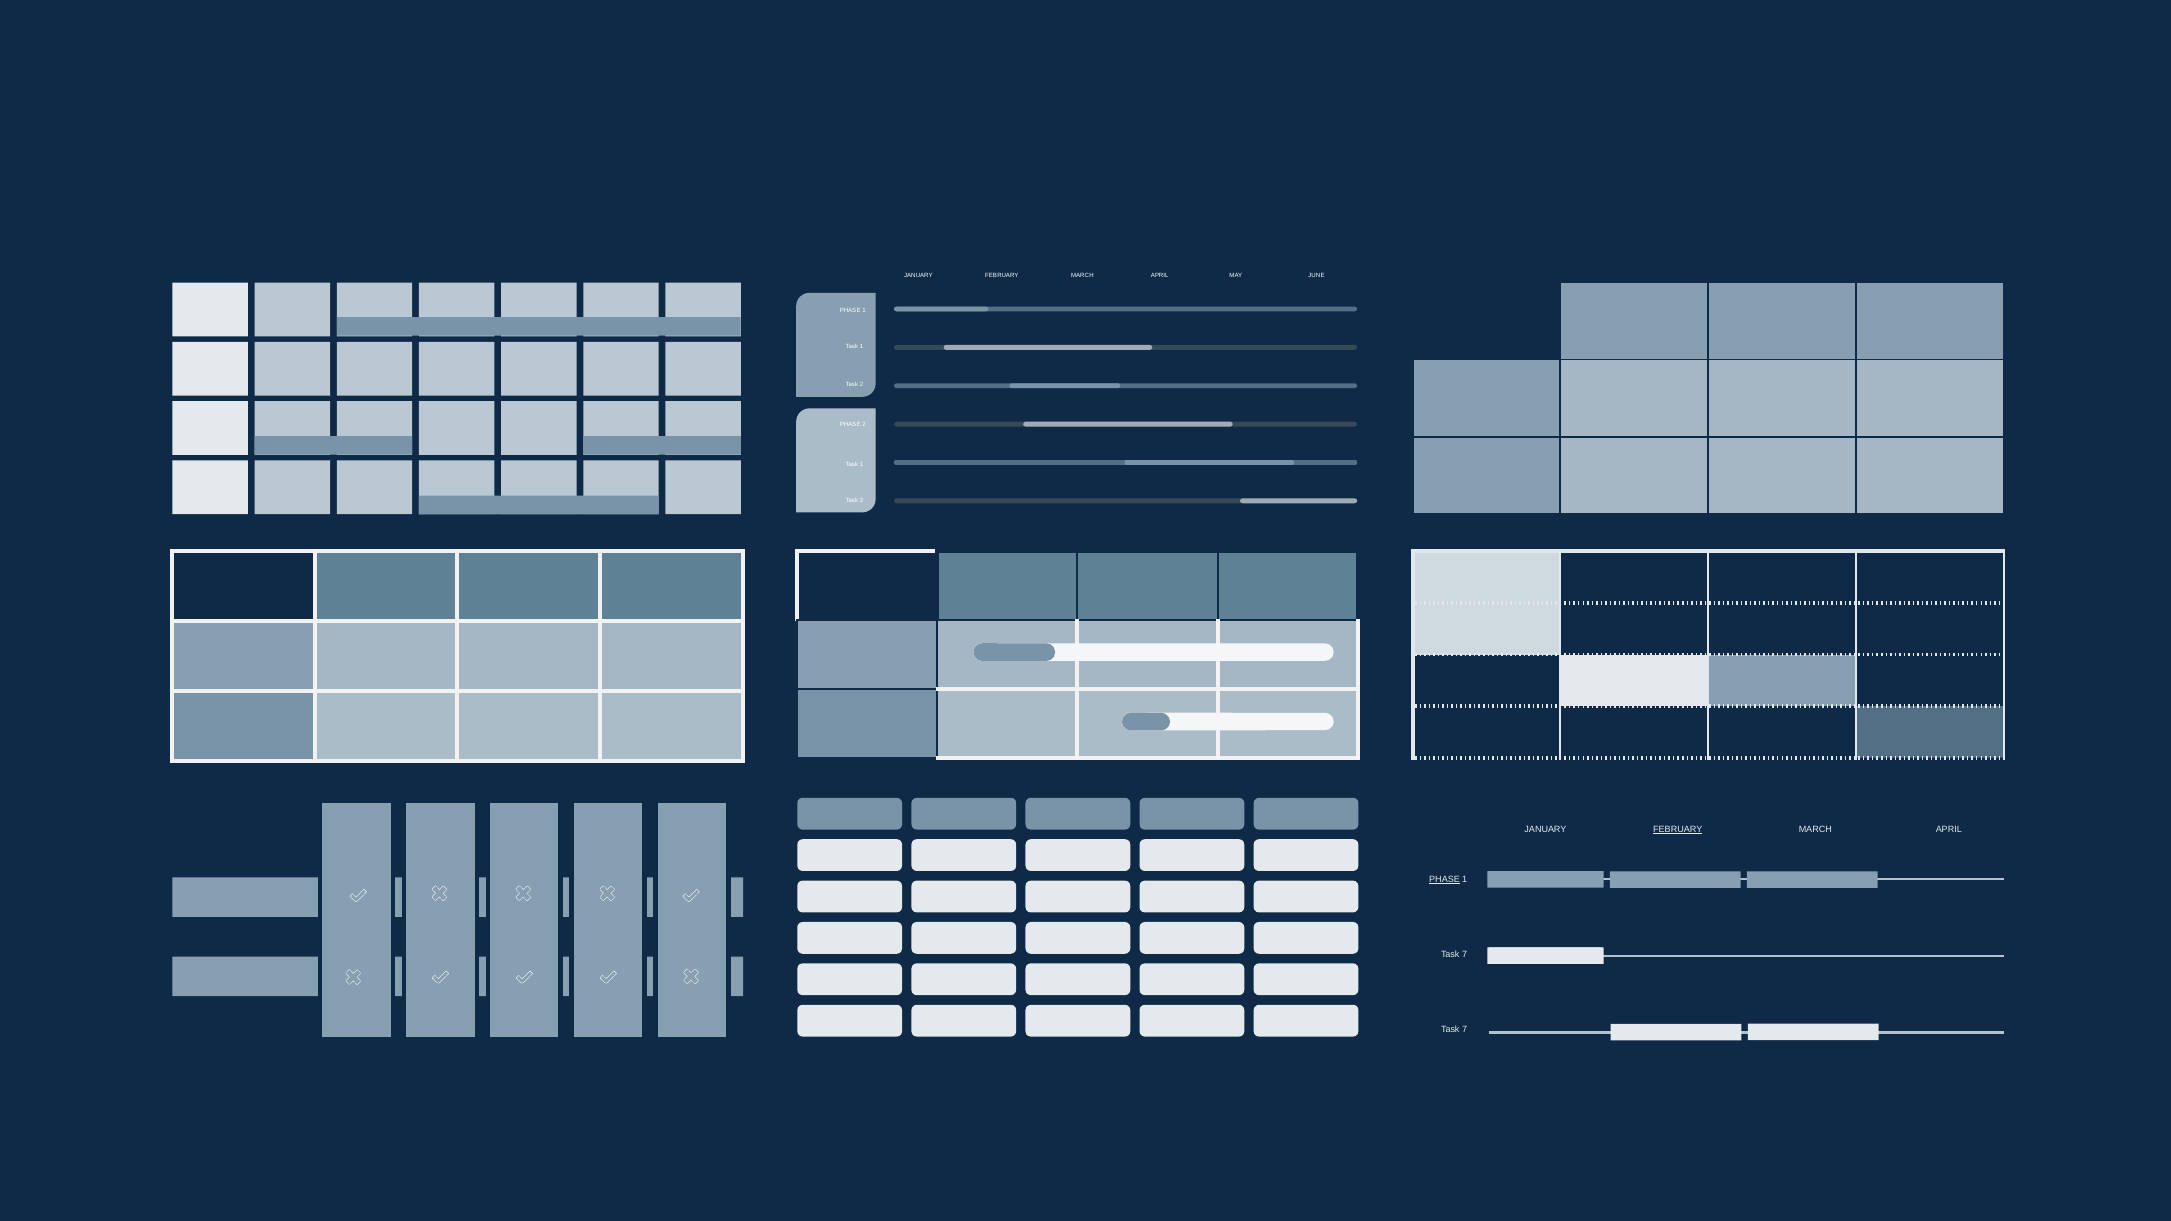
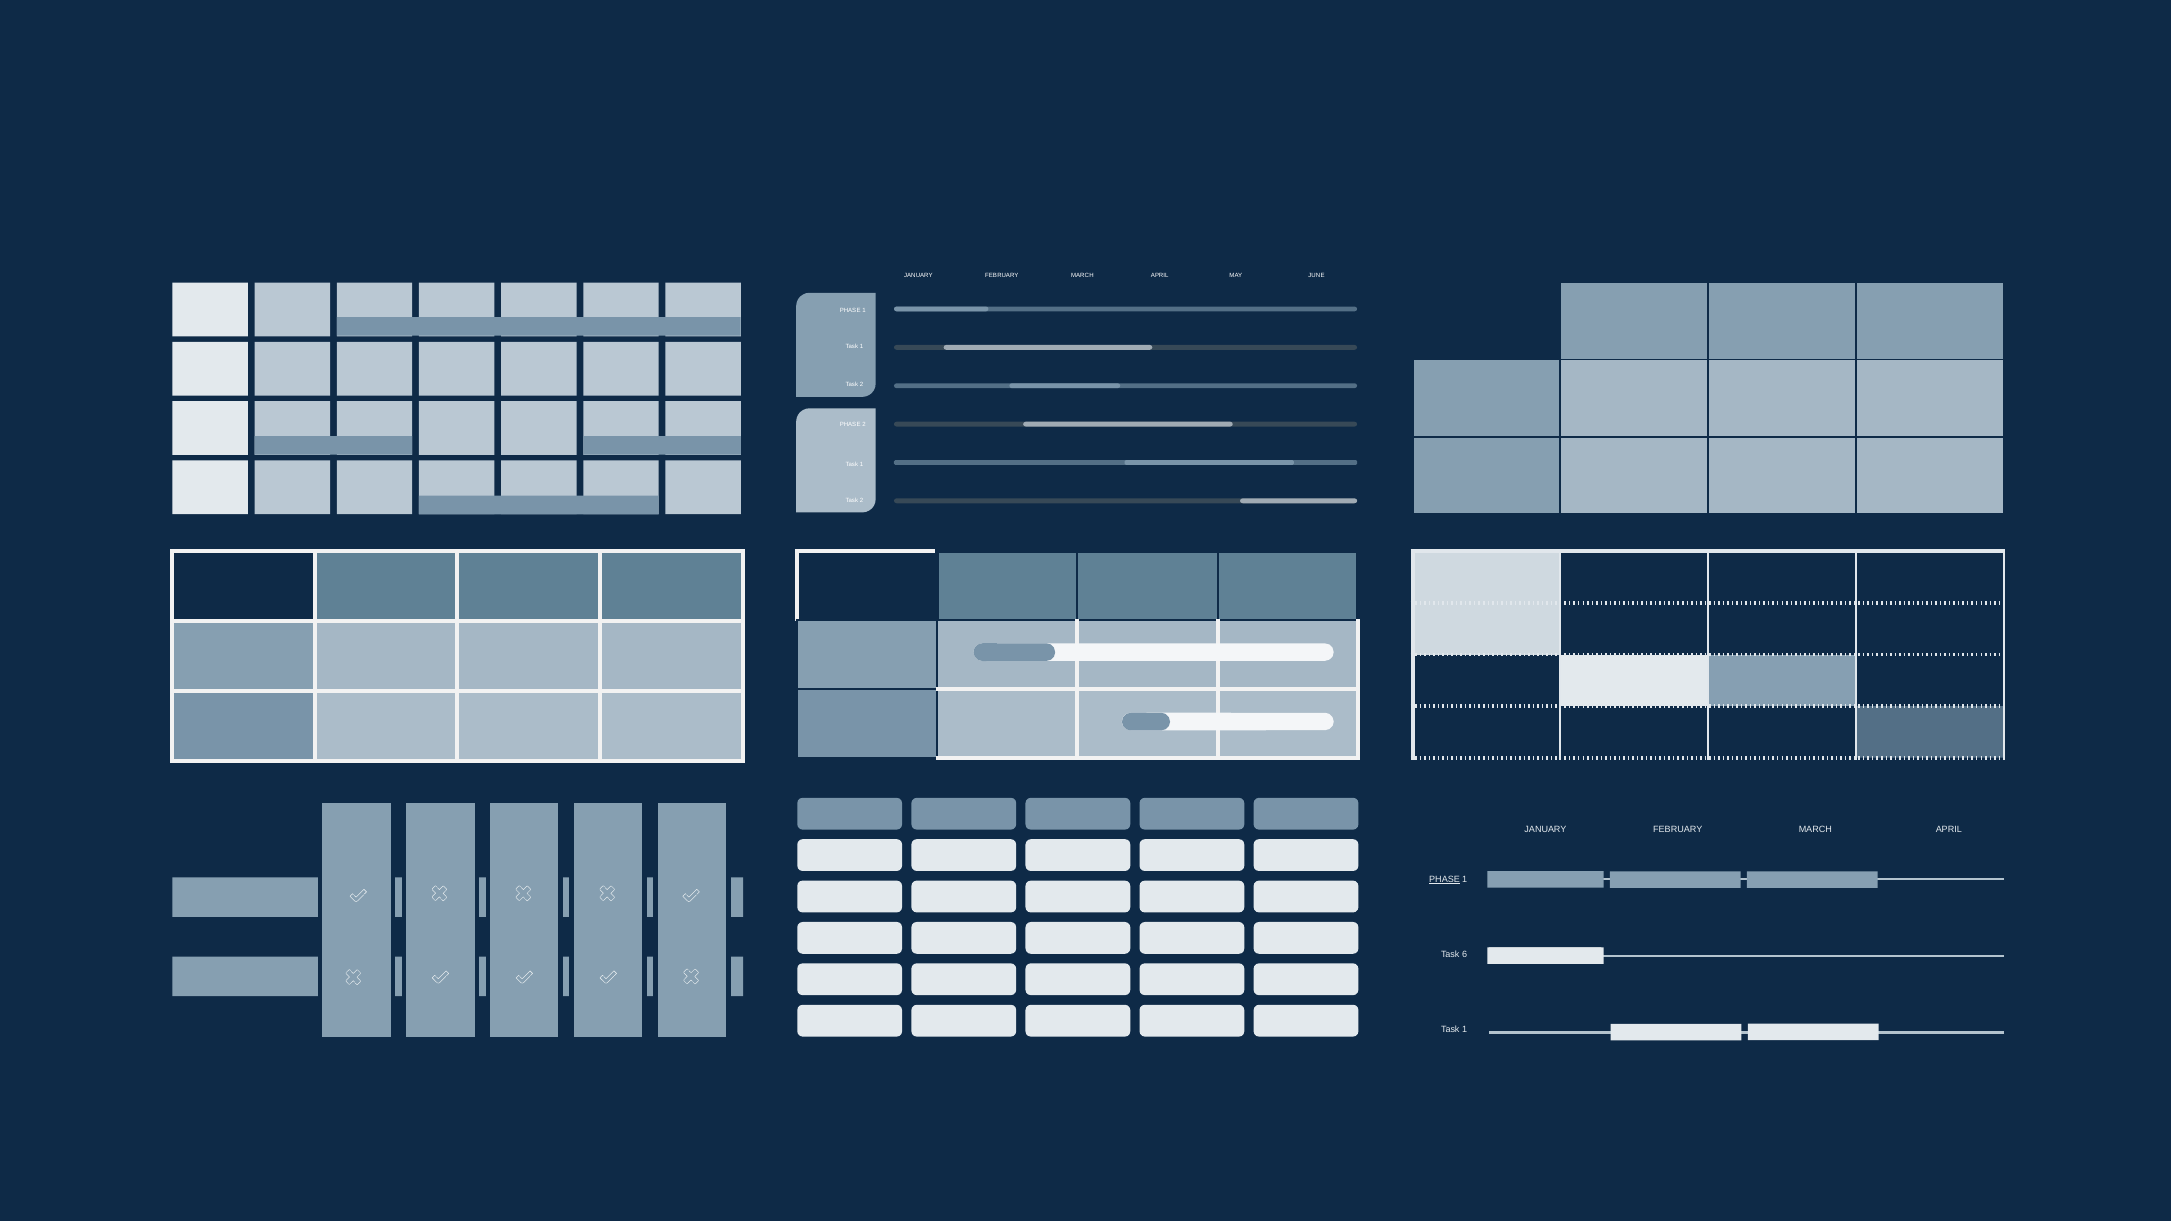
FEBRUARY at (1678, 830) underline: present -> none
7 at (1465, 955): 7 -> 6
7 at (1465, 1030): 7 -> 1
